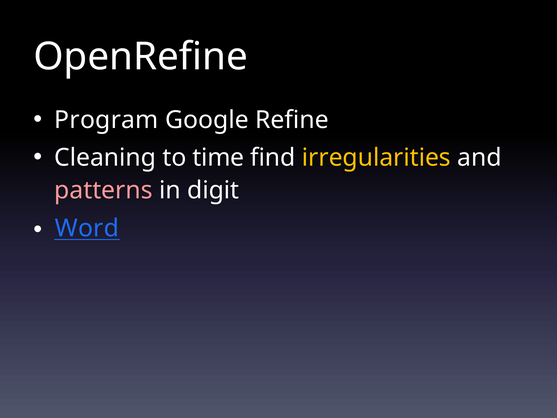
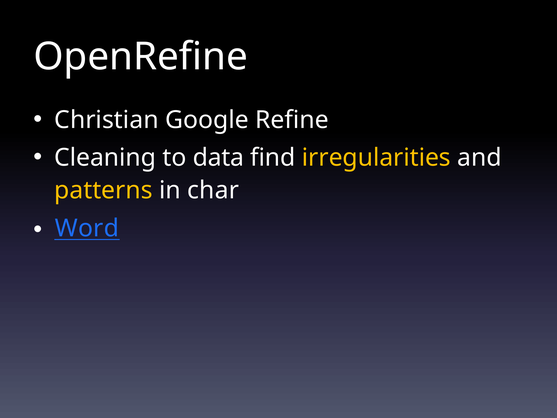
Program: Program -> Christian
time: time -> data
patterns colour: pink -> yellow
digit: digit -> char
